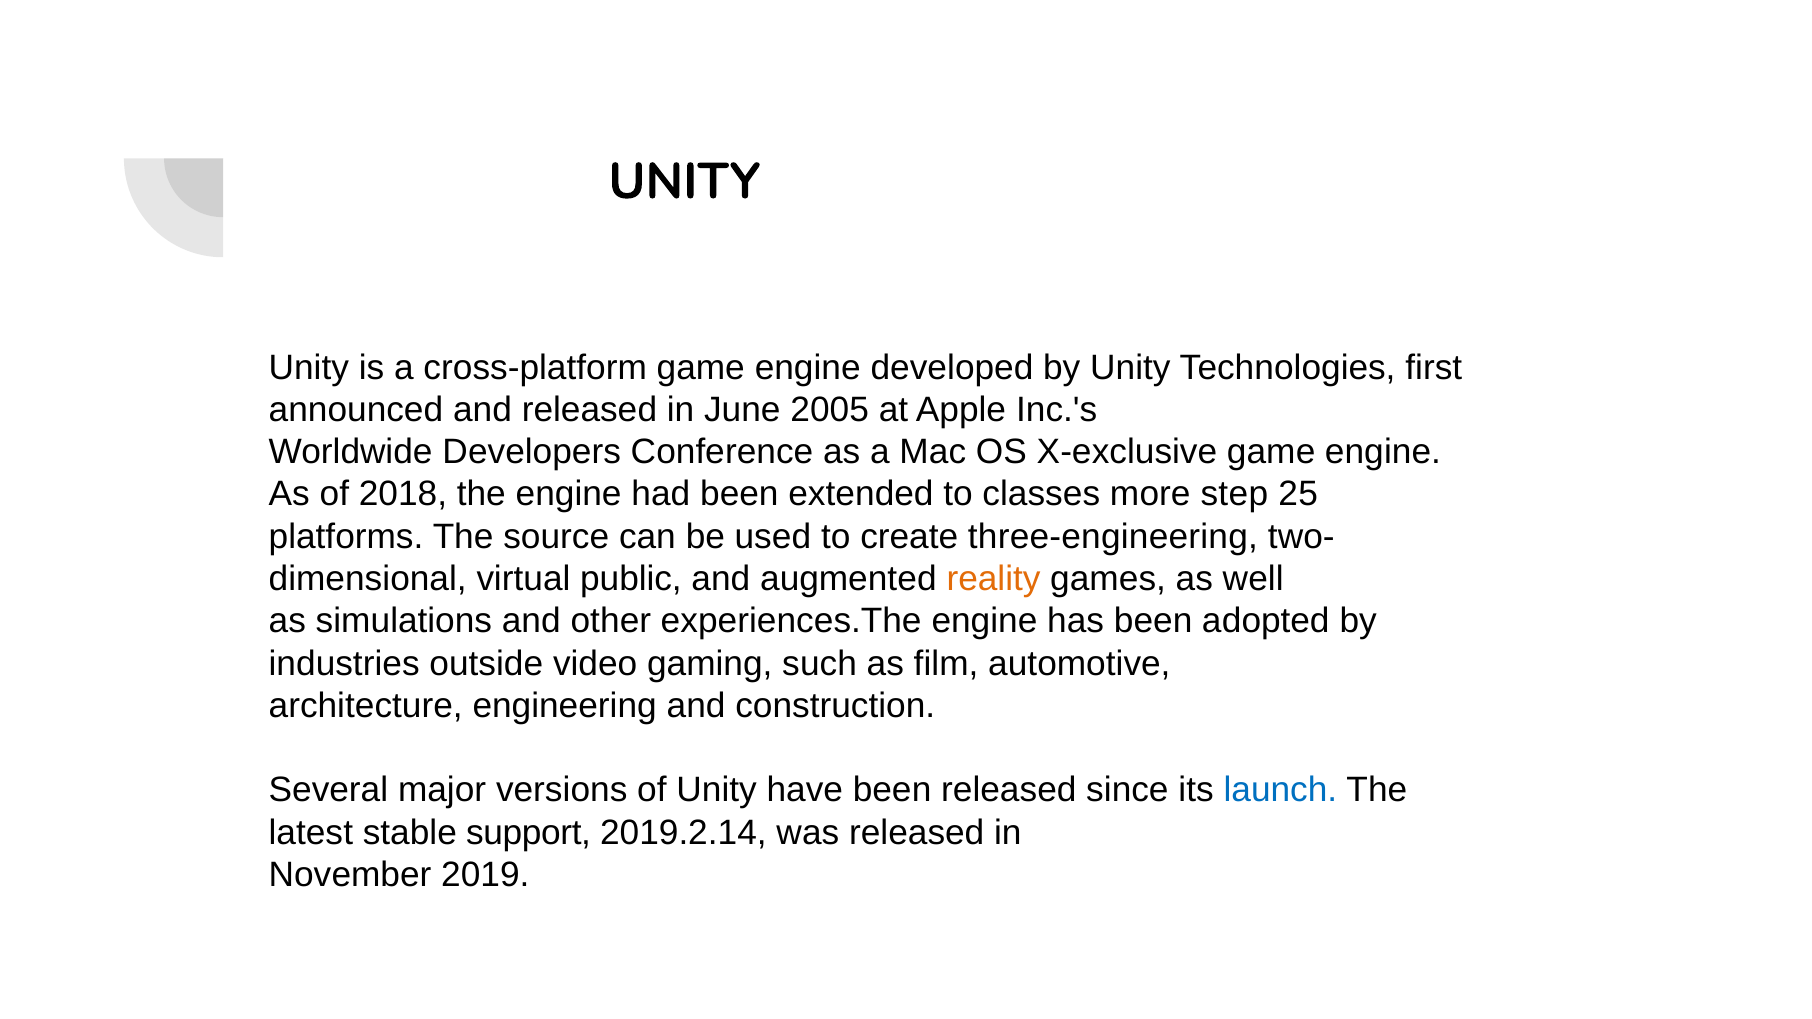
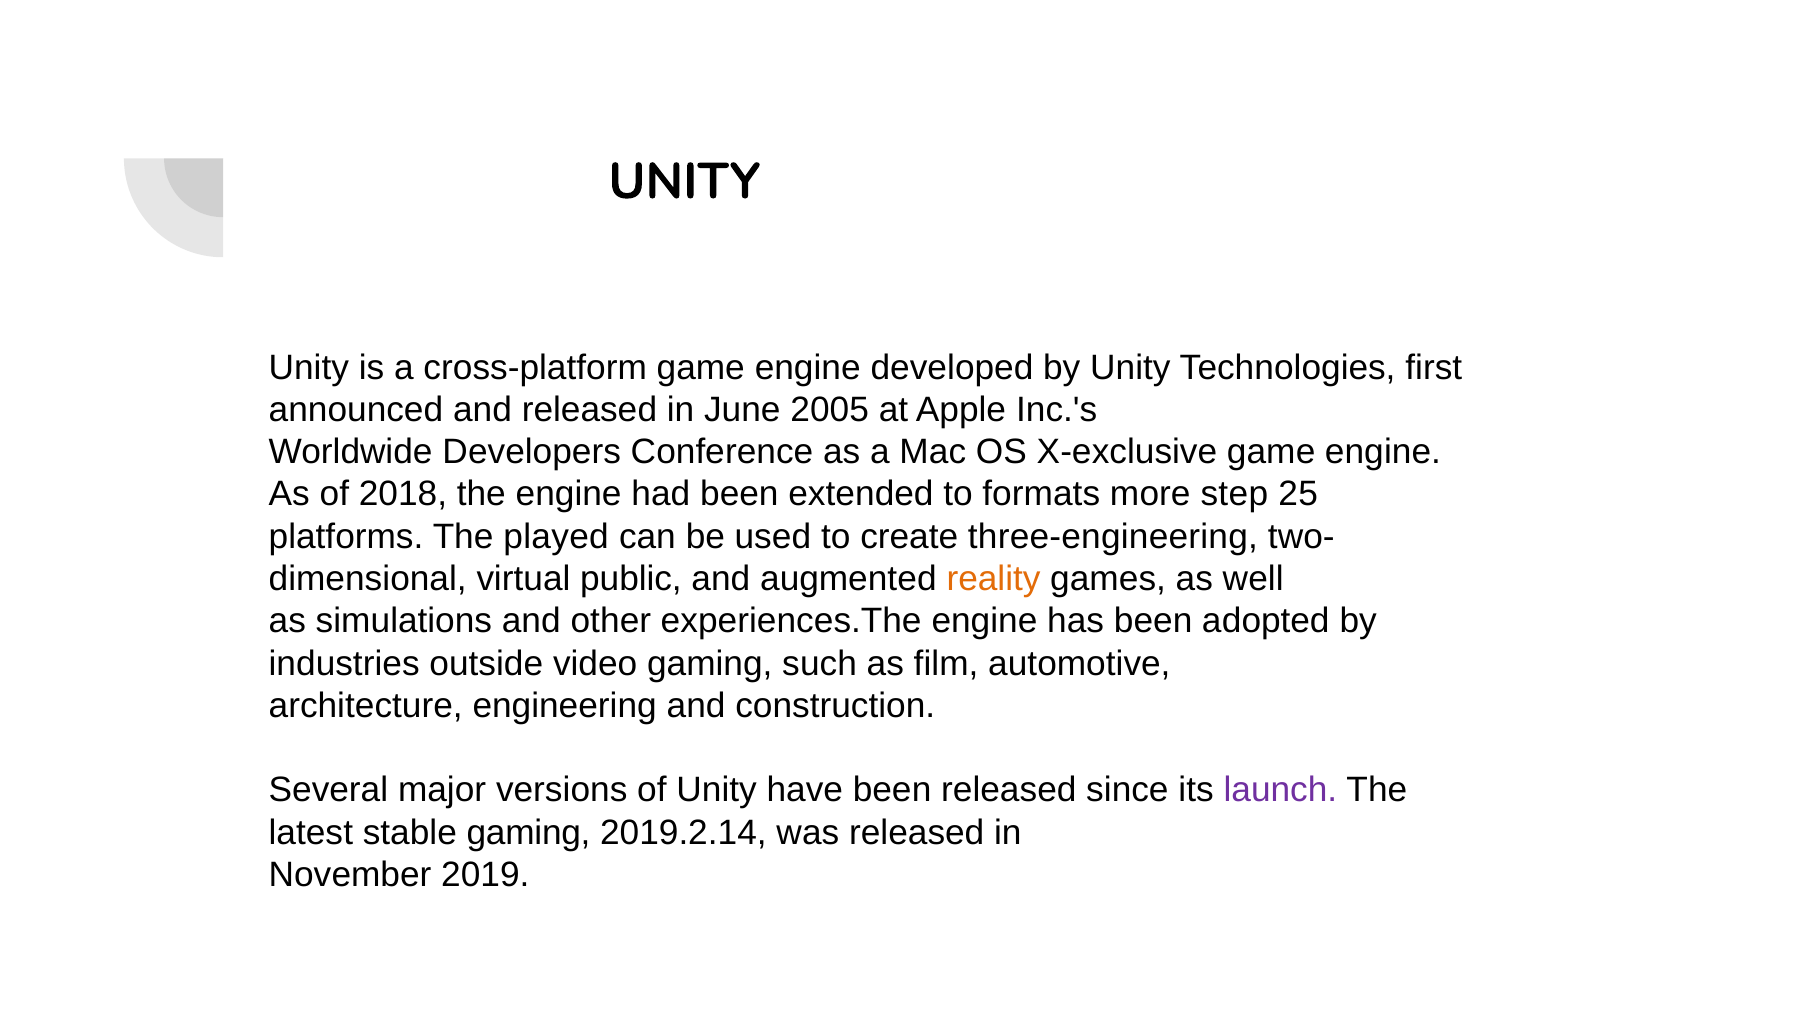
classes: classes -> formats
source: source -> played
launch colour: blue -> purple
stable support: support -> gaming
